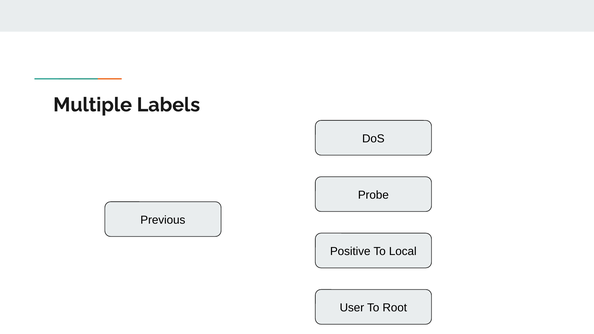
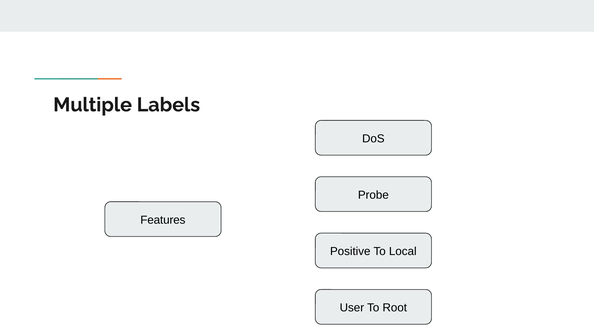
Previous: Previous -> Features
